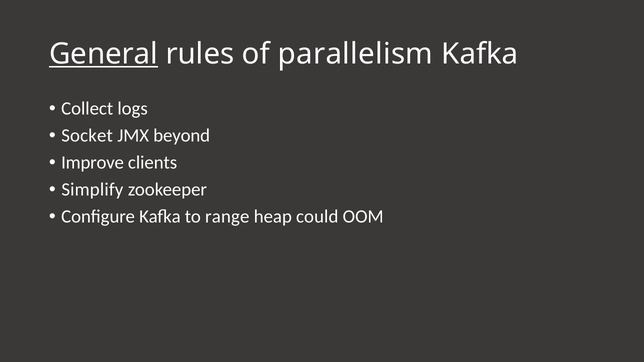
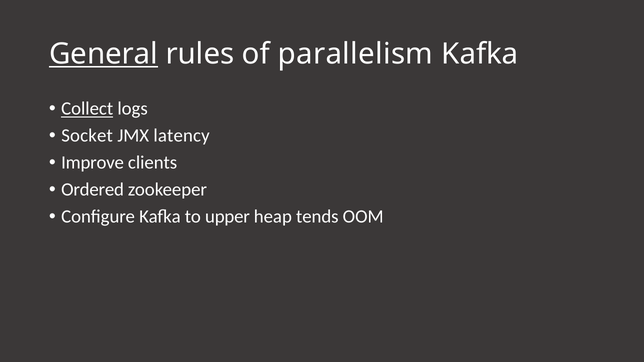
Collect underline: none -> present
beyond: beyond -> latency
Simplify: Simplify -> Ordered
range: range -> upper
could: could -> tends
